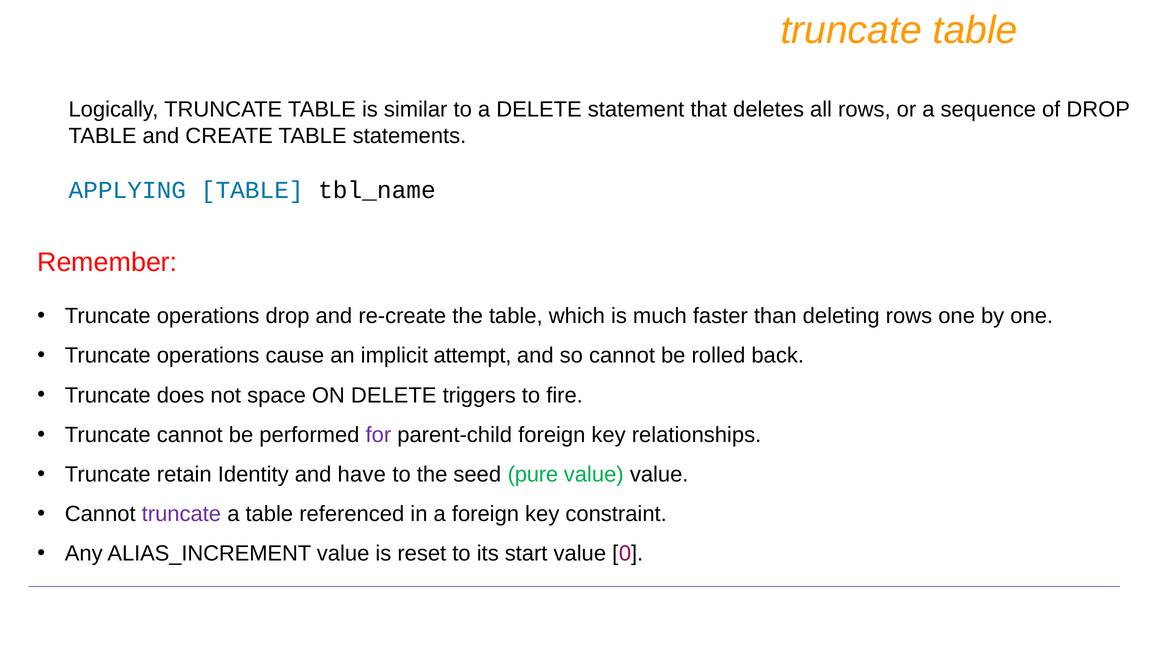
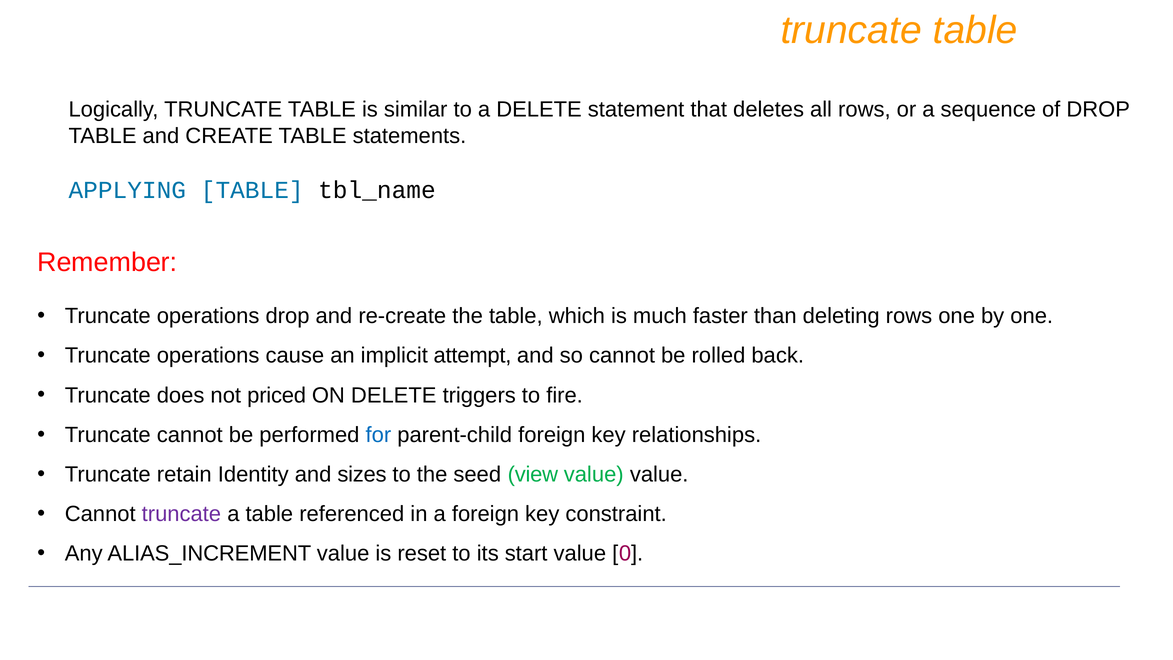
space: space -> priced
for colour: purple -> blue
have: have -> sizes
pure: pure -> view
